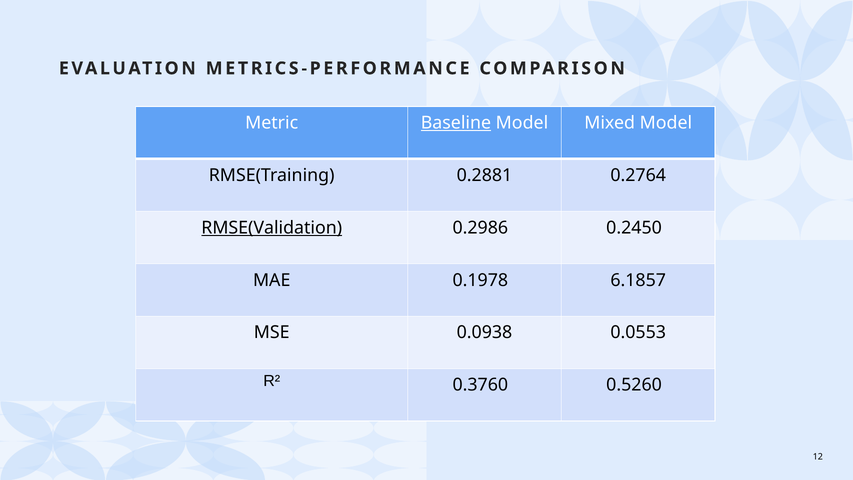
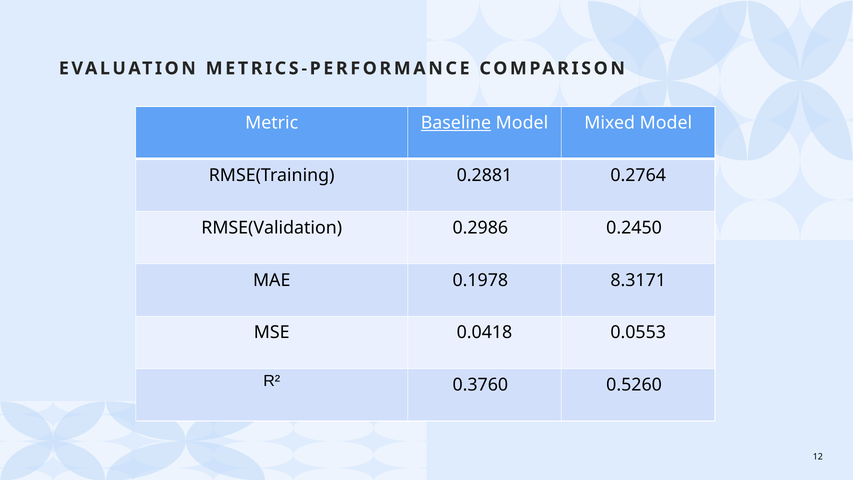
RMSE(Validation underline: present -> none
6.1857: 6.1857 -> 8.3171
0.0938: 0.0938 -> 0.0418
